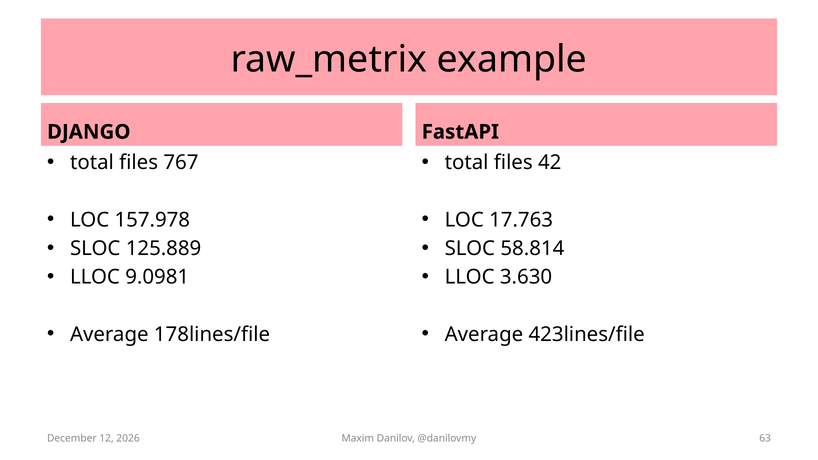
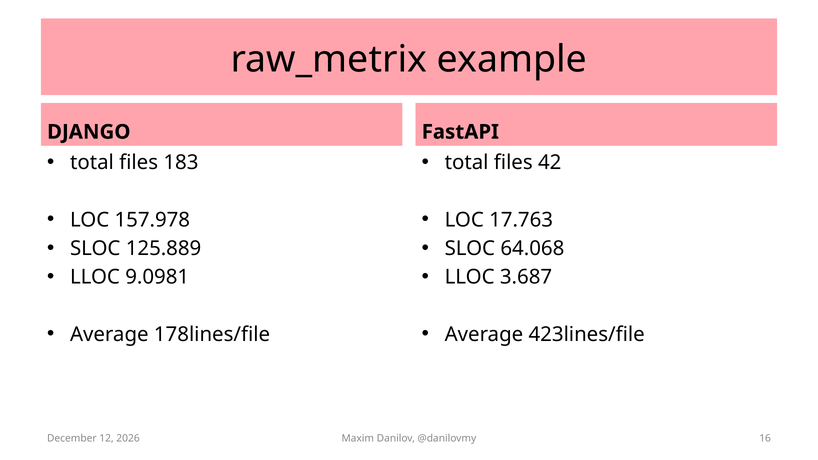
767: 767 -> 183
58.814: 58.814 -> 64.068
3.630: 3.630 -> 3.687
63: 63 -> 16
